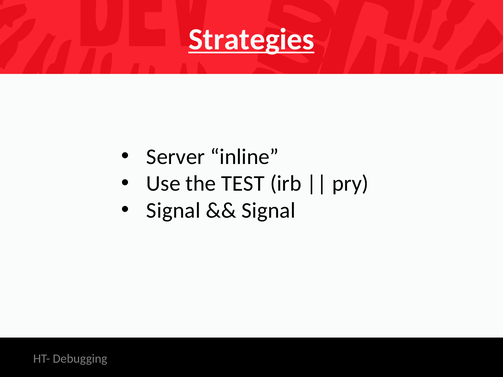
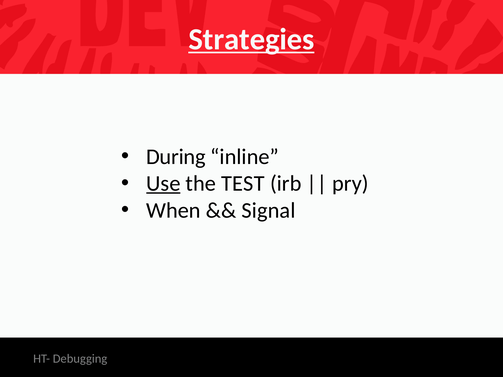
Server: Server -> During
Use underline: none -> present
Signal at (173, 210): Signal -> When
